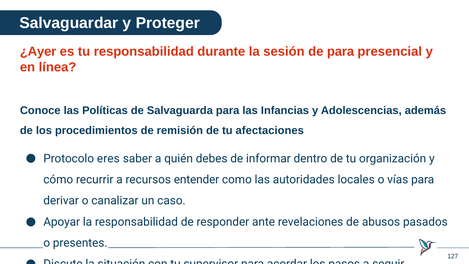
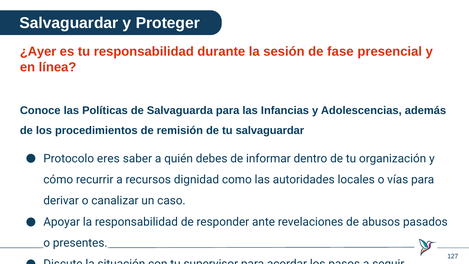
de para: para -> fase
tu afectaciones: afectaciones -> salvaguardar
entender: entender -> dignidad
